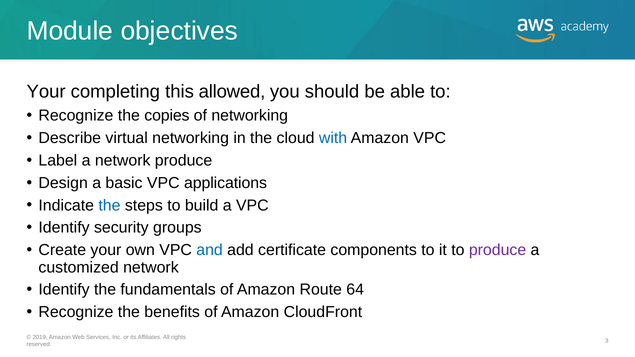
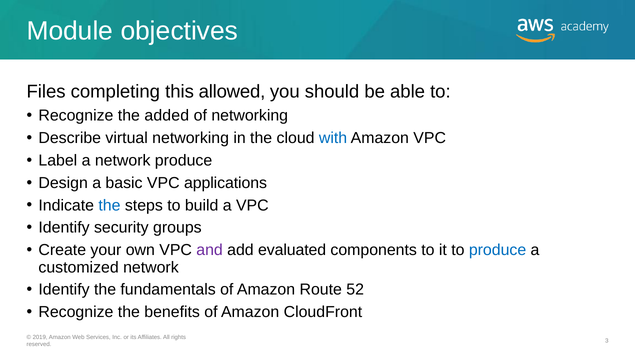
Your at (46, 92): Your -> Files
copies: copies -> added
and colour: blue -> purple
certificate: certificate -> evaluated
produce at (498, 250) colour: purple -> blue
64: 64 -> 52
